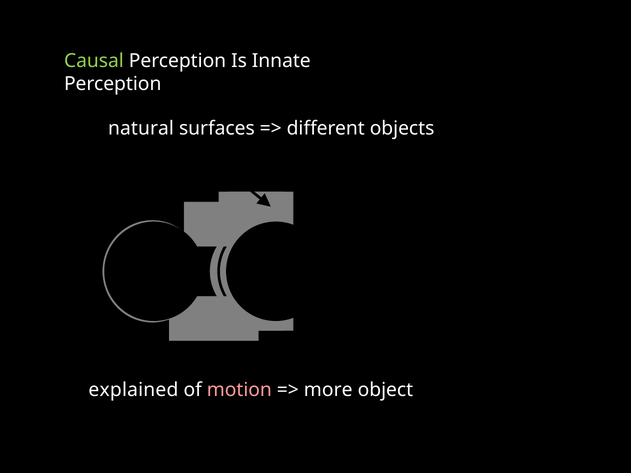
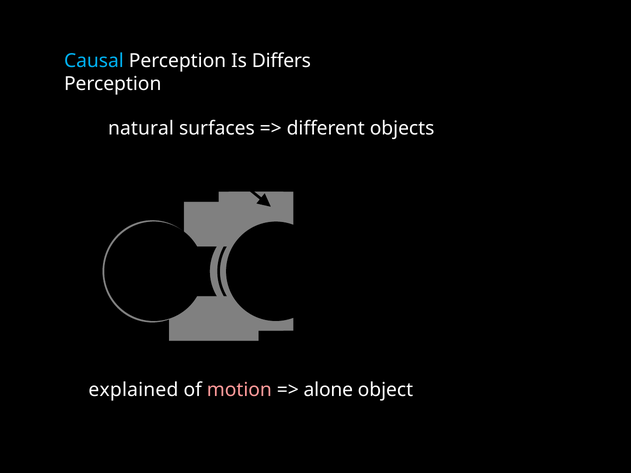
Causal colour: light green -> light blue
Innate: Innate -> Differs
more: more -> alone
